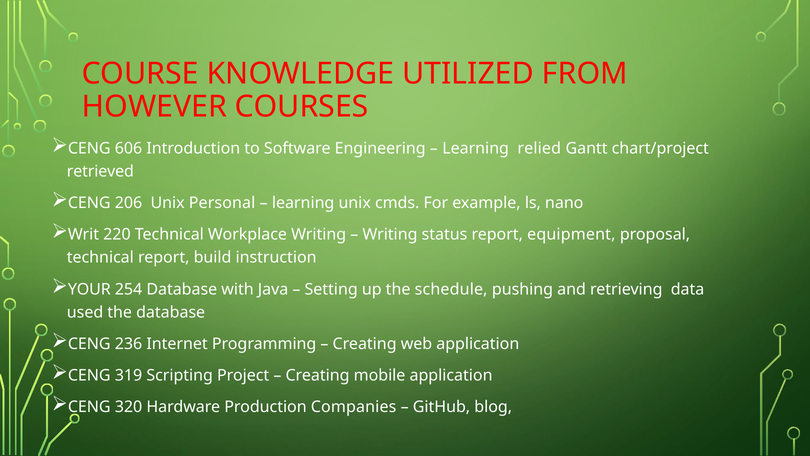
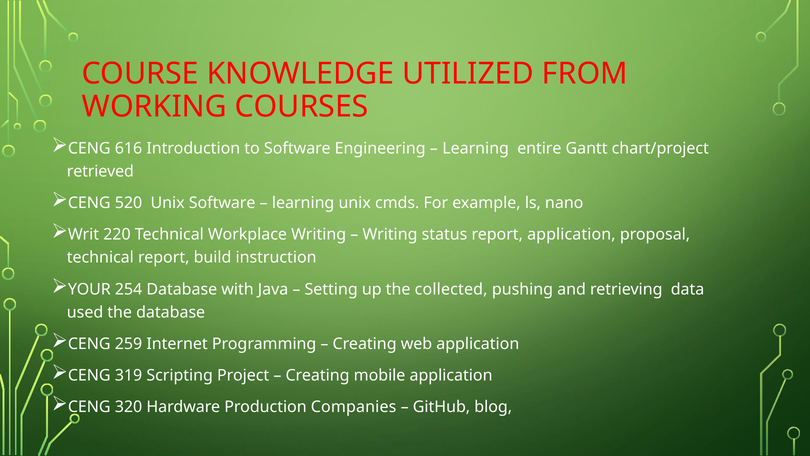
HOWEVER: HOWEVER -> WORKING
606: 606 -> 616
relied: relied -> entire
206: 206 -> 520
Unix Personal: Personal -> Software
report equipment: equipment -> application
schedule: schedule -> collected
236: 236 -> 259
